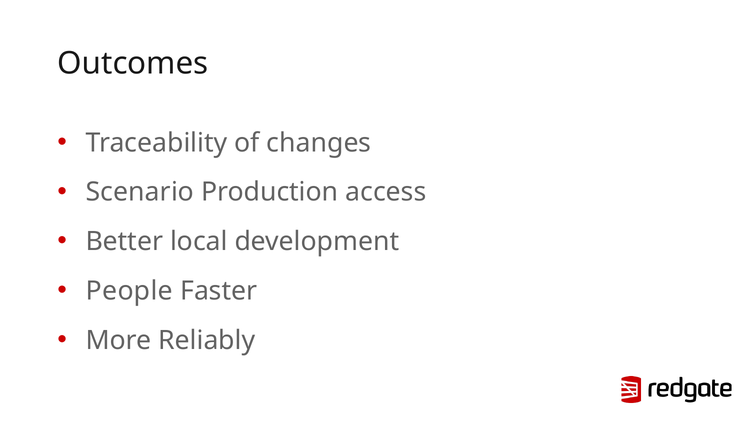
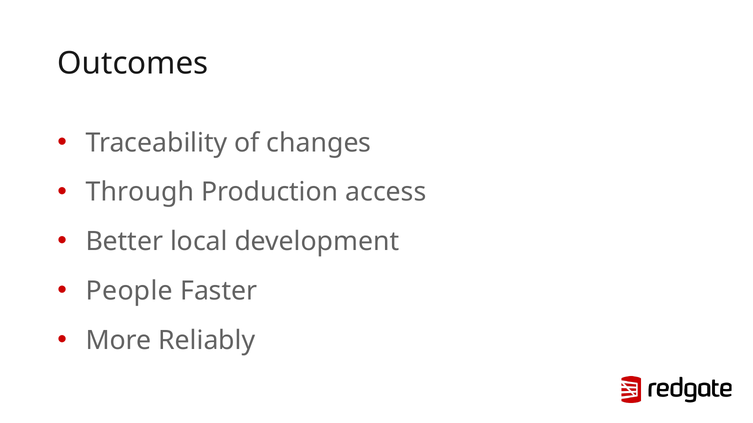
Scenario: Scenario -> Through
